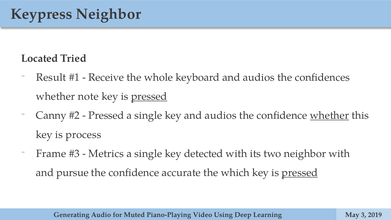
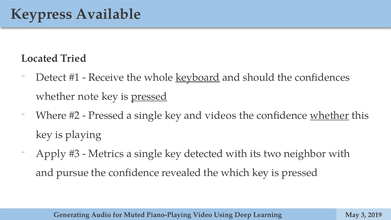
Keypress Neighbor: Neighbor -> Available
Result: Result -> Detect
keyboard underline: none -> present
audios at (259, 77): audios -> should
Canny: Canny -> Where
key and audios: audios -> videos
process: process -> playing
Frame: Frame -> Apply
accurate: accurate -> revealed
pressed at (300, 173) underline: present -> none
